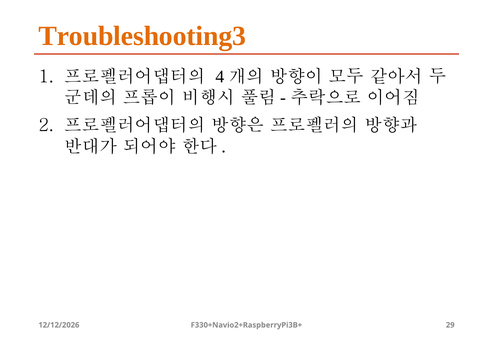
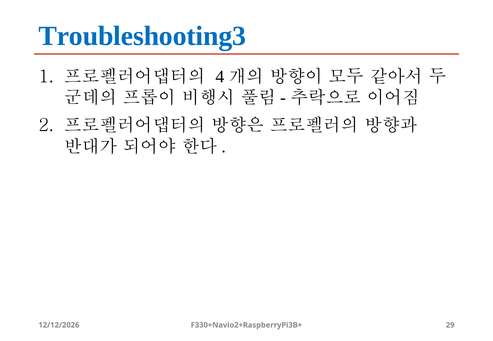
Troubleshooting3 colour: orange -> blue
